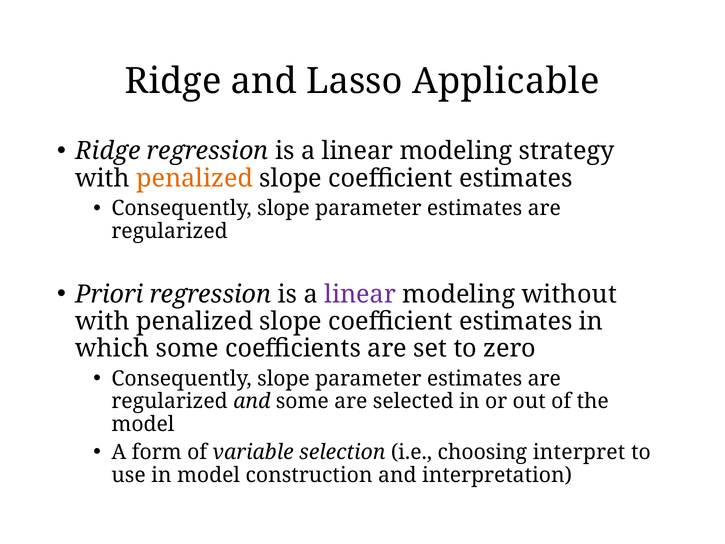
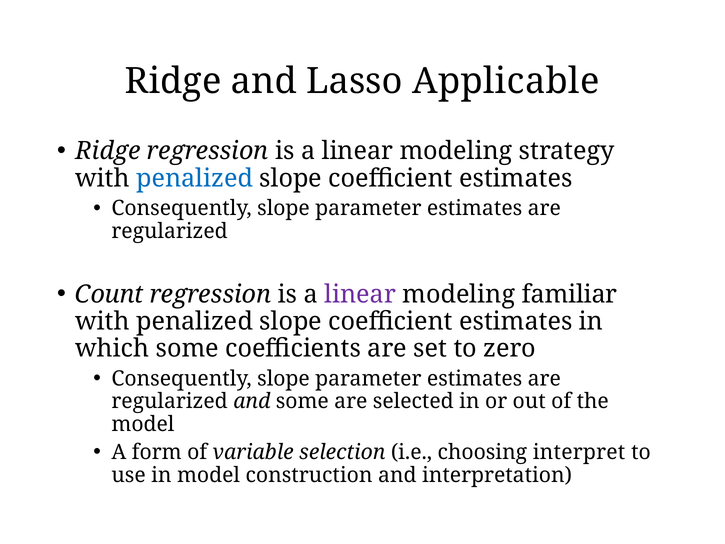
penalized at (195, 178) colour: orange -> blue
Priori: Priori -> Count
without: without -> familiar
